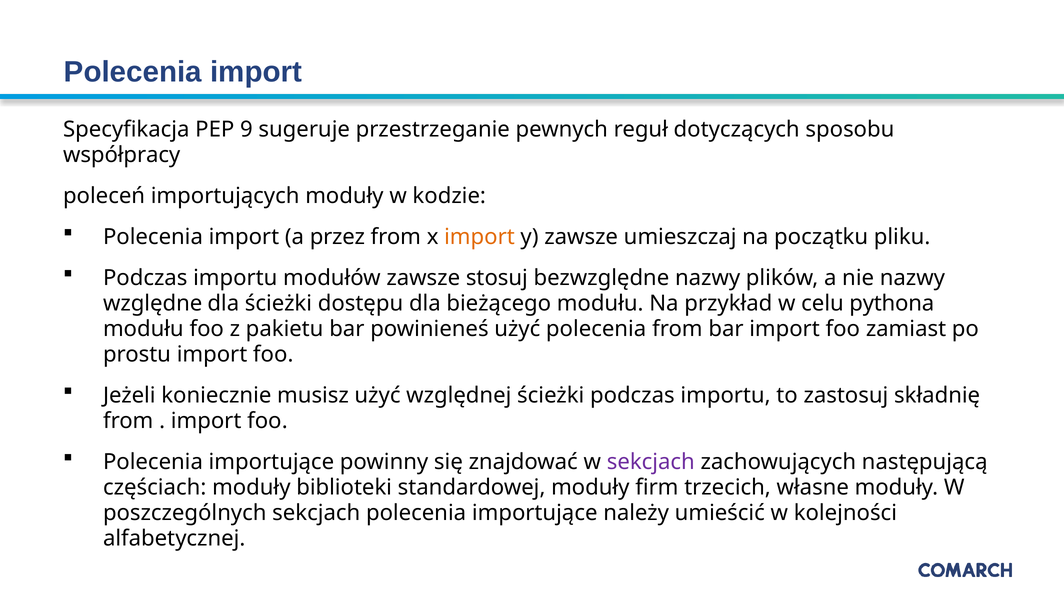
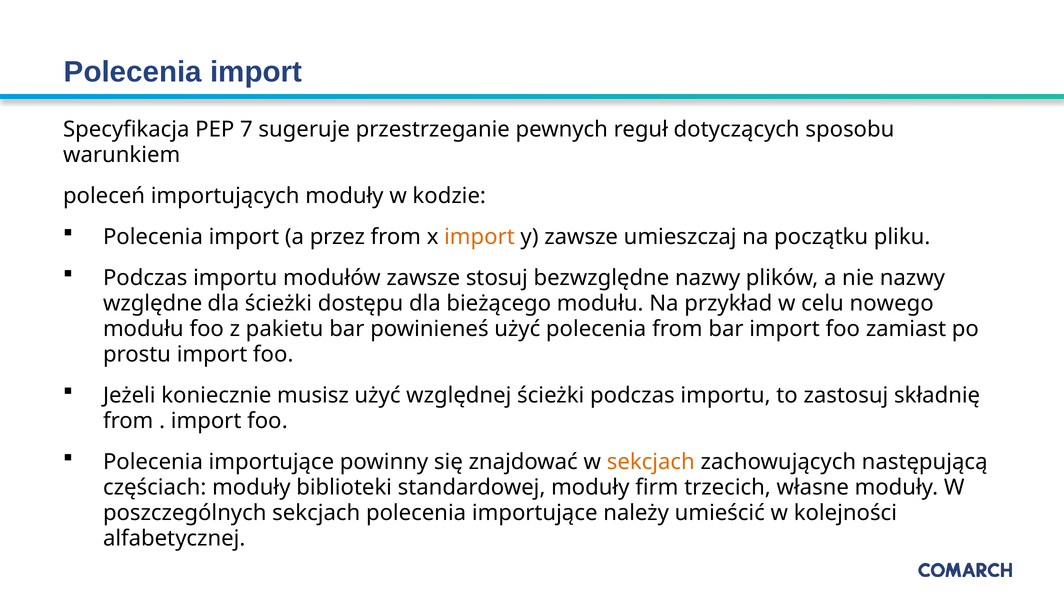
9: 9 -> 7
współpracy: współpracy -> warunkiem
pythona: pythona -> nowego
sekcjach at (651, 462) colour: purple -> orange
